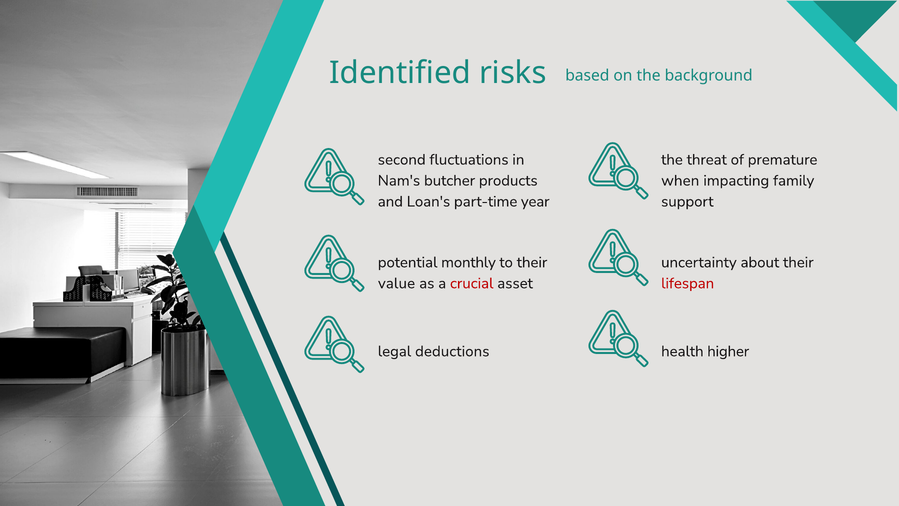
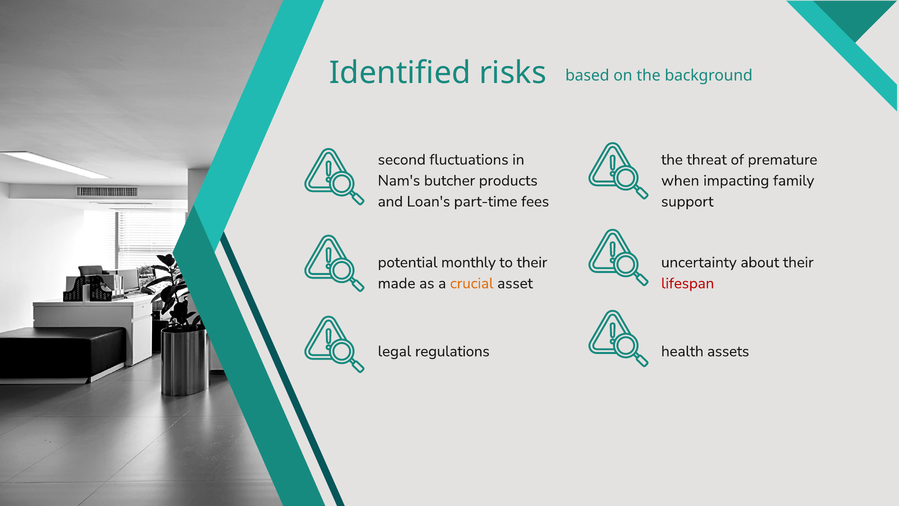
year: year -> fees
value: value -> made
crucial colour: red -> orange
deductions: deductions -> regulations
higher: higher -> assets
